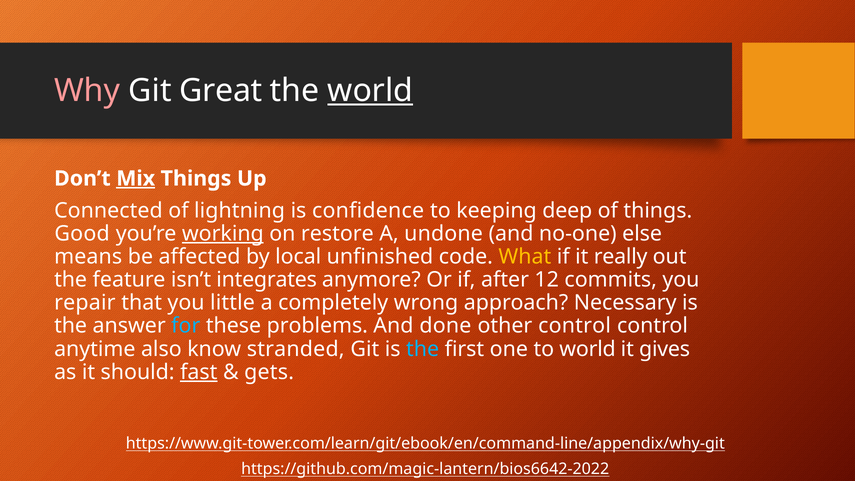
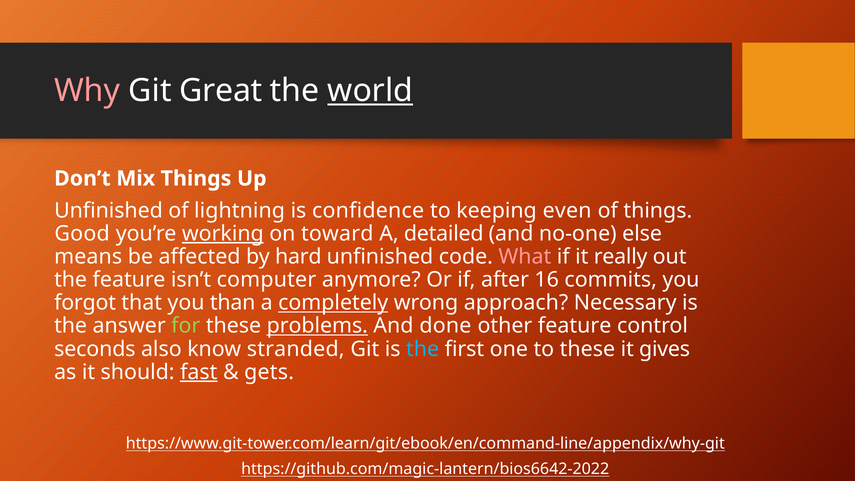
Mix underline: present -> none
Connected at (108, 210): Connected -> Unfinished
deep: deep -> even
restore: restore -> toward
undone: undone -> detailed
local: local -> hard
What colour: yellow -> pink
integrates: integrates -> computer
12: 12 -> 16
repair: repair -> forgot
little: little -> than
completely underline: none -> present
for colour: light blue -> light green
problems underline: none -> present
other control: control -> feature
anytime: anytime -> seconds
to world: world -> these
